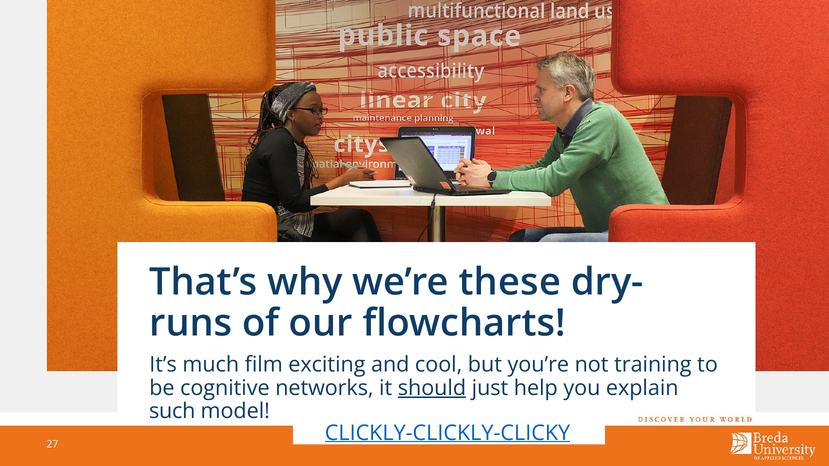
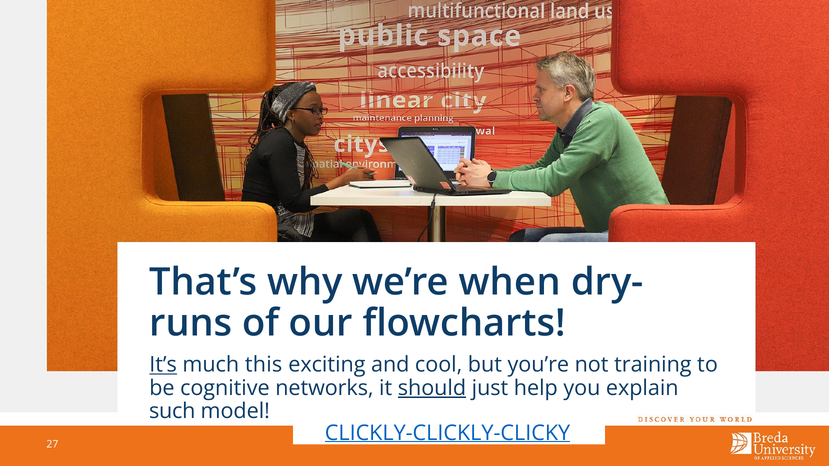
these: these -> when
It’s underline: none -> present
film: film -> this
